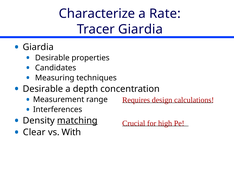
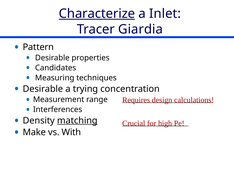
Characterize underline: none -> present
Rate: Rate -> Inlet
Giardia at (38, 47): Giardia -> Pattern
depth: depth -> trying
Clear: Clear -> Make
